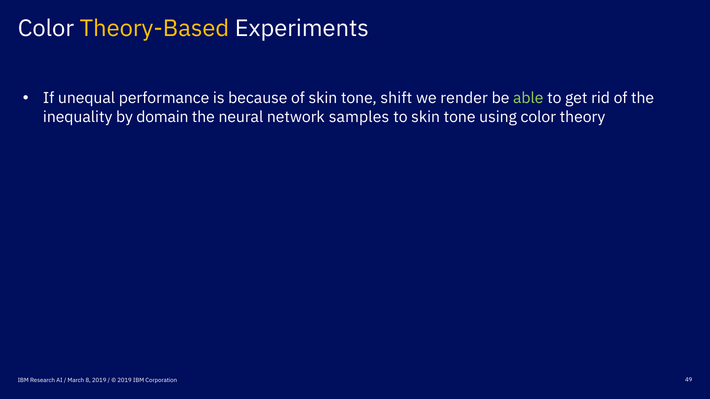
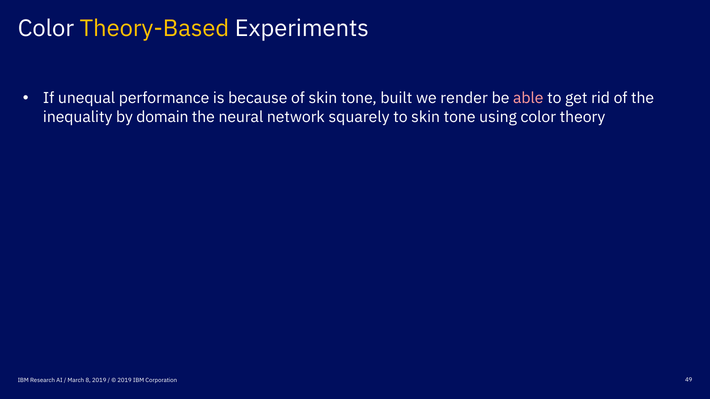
shift: shift -> built
able colour: light green -> pink
samples: samples -> squarely
